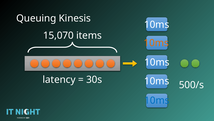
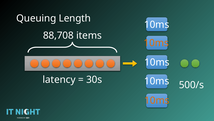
Kinesis: Kinesis -> Length
15,070: 15,070 -> 88,708
10ms at (157, 100) colour: blue -> orange
